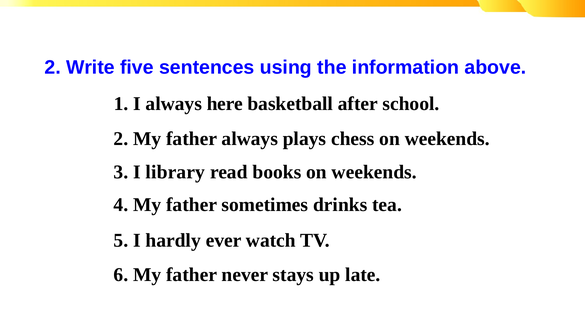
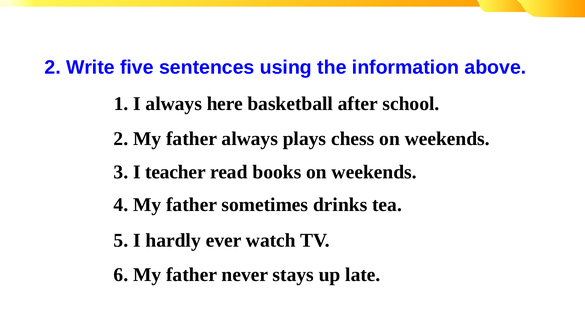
library: library -> teacher
